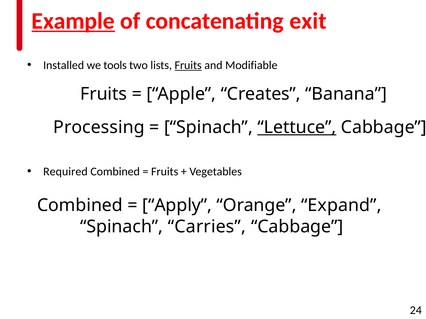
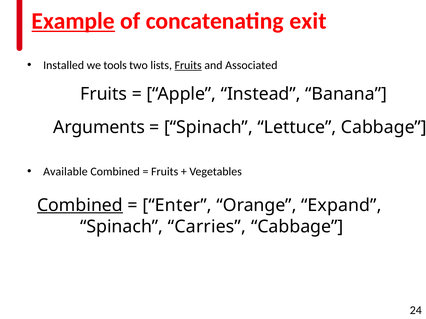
Modifiable: Modifiable -> Associated
Creates: Creates -> Instead
Processing: Processing -> Arguments
Lettuce underline: present -> none
Required: Required -> Available
Combined at (80, 206) underline: none -> present
Apply: Apply -> Enter
